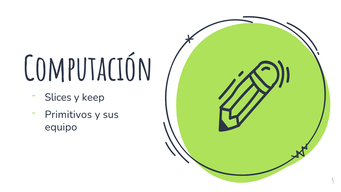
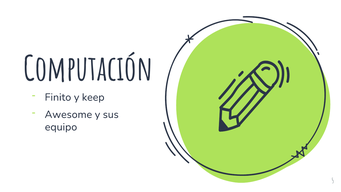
Slices: Slices -> Finito
Primitivos: Primitivos -> Awesome
